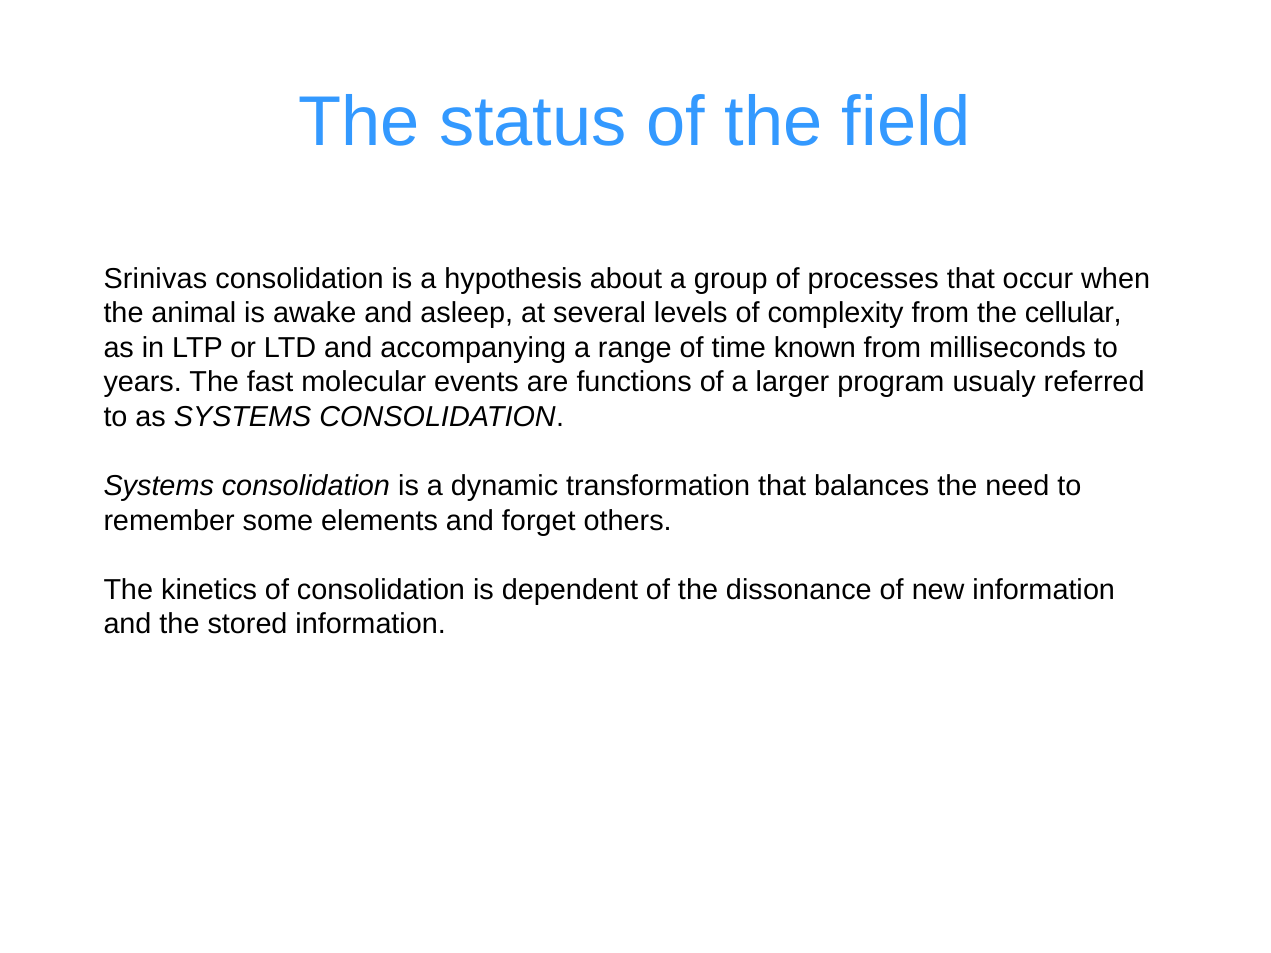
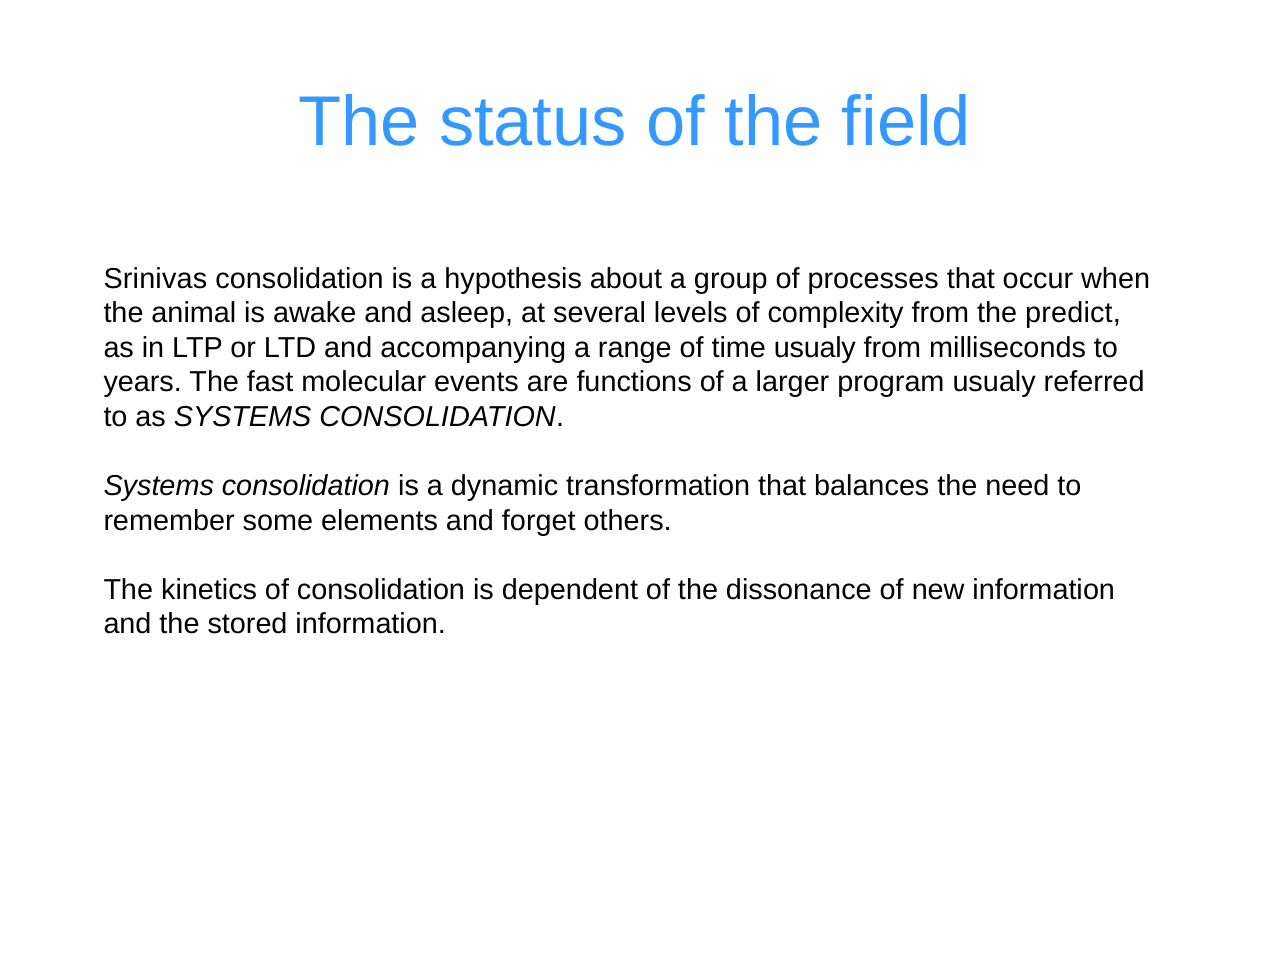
cellular: cellular -> predict
time known: known -> usualy
